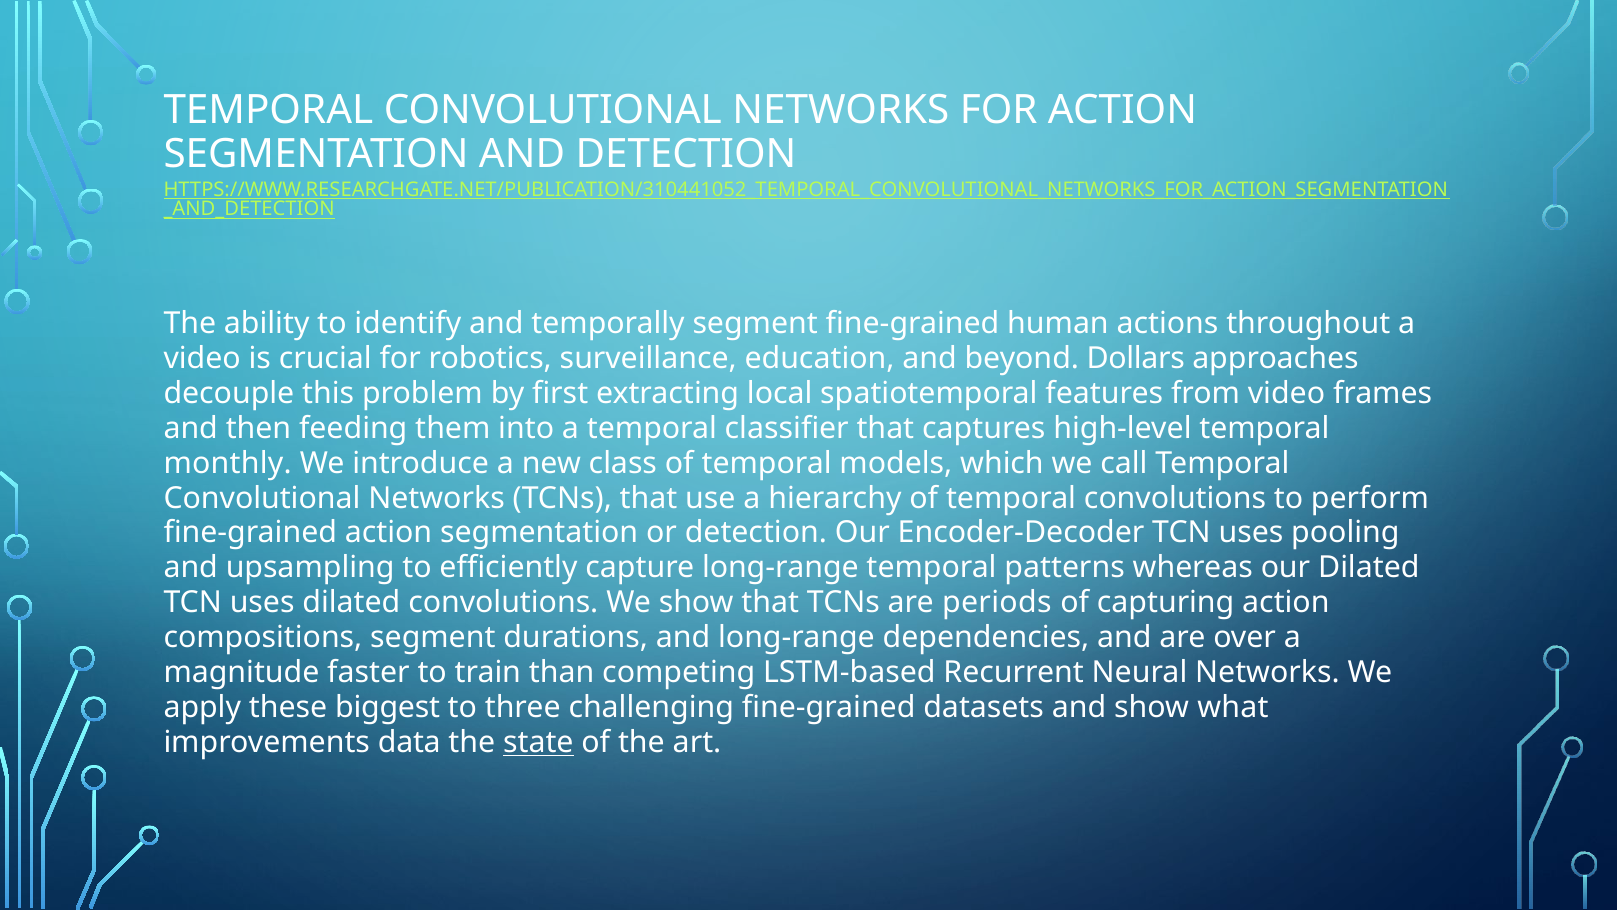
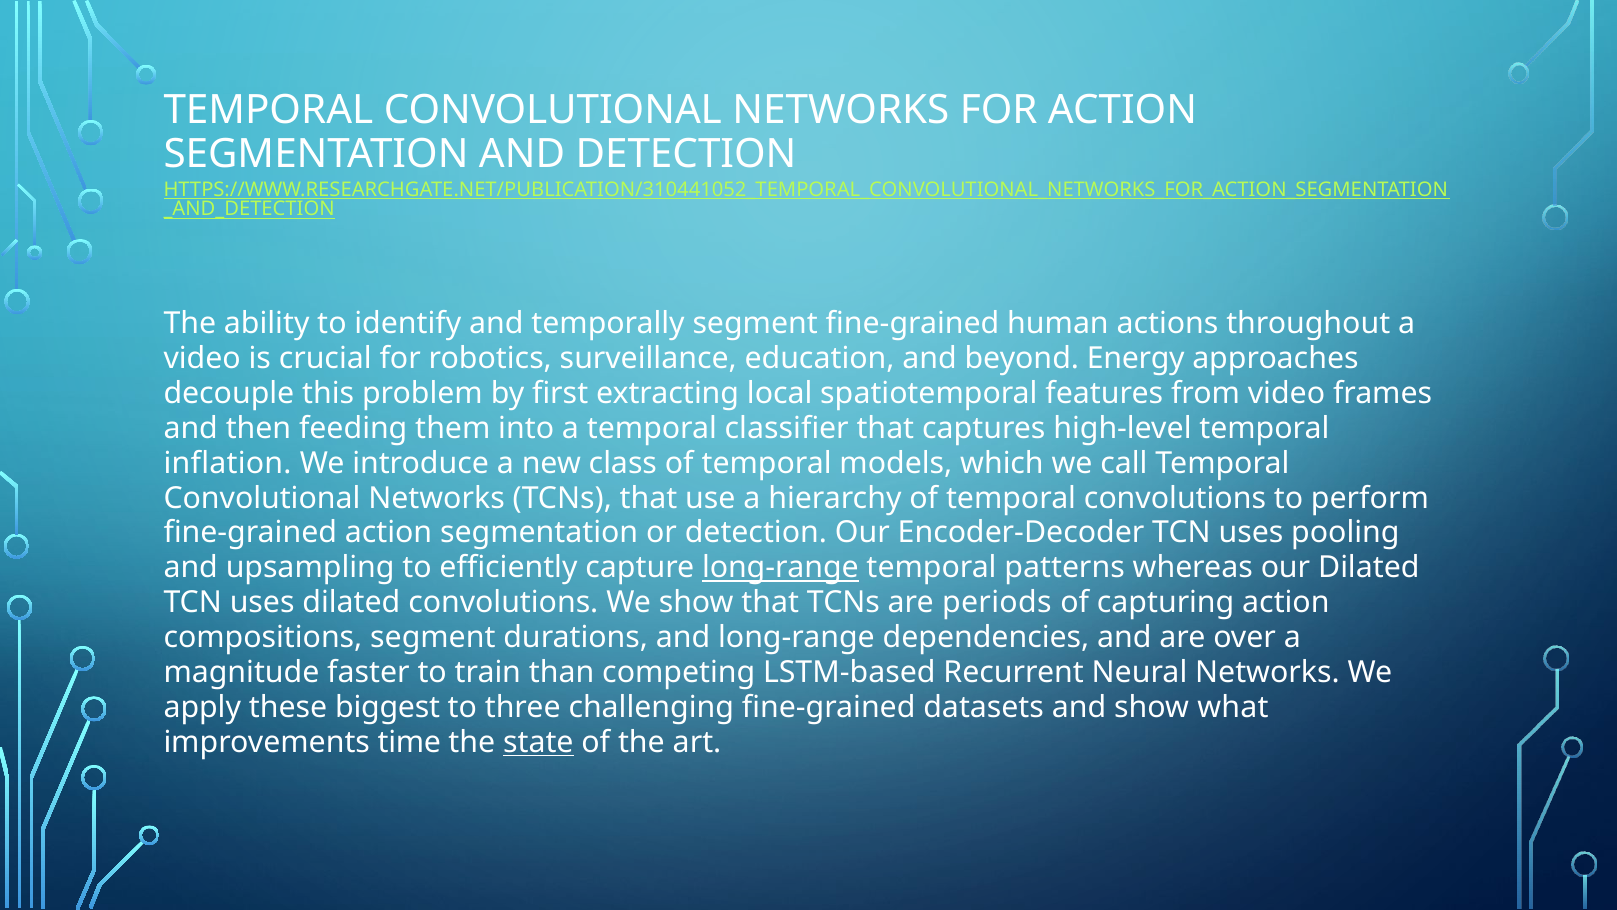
Dollars: Dollars -> Energy
monthly: monthly -> inflation
long-range at (780, 568) underline: none -> present
data: data -> time
